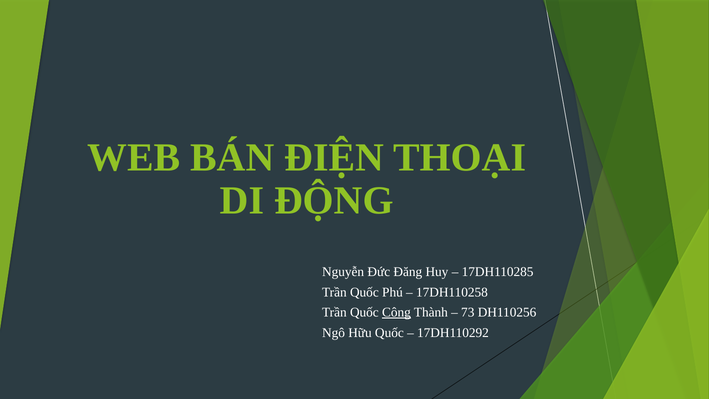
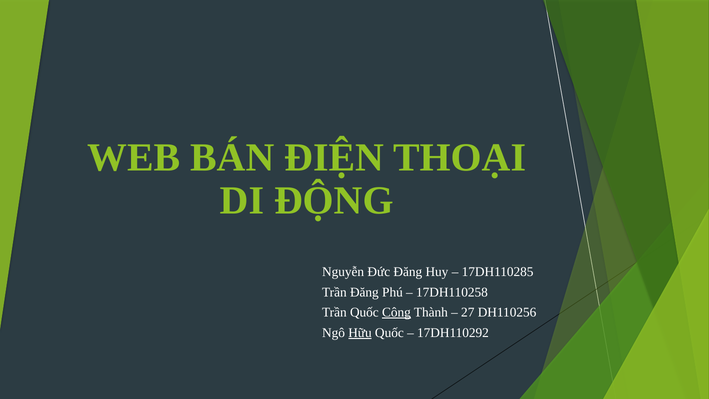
Quốc at (364, 292): Quốc -> Đăng
73: 73 -> 27
Hữu underline: none -> present
